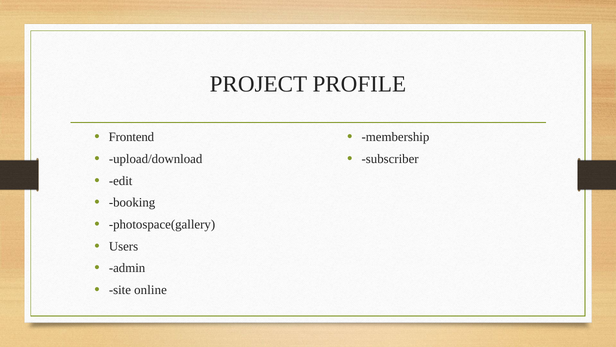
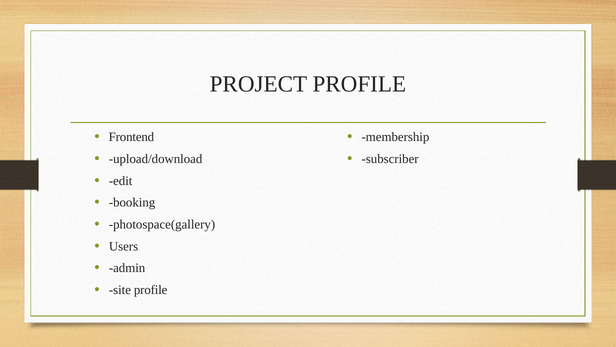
site online: online -> profile
